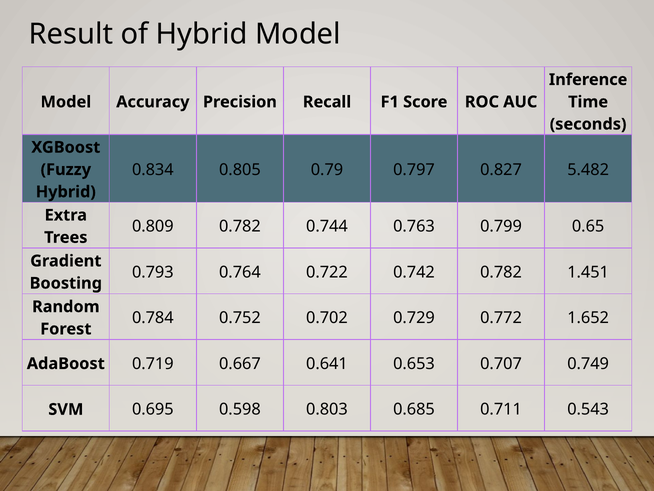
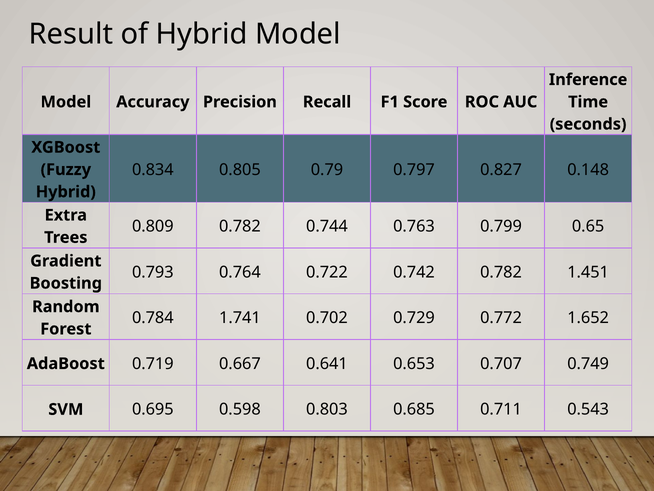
5.482: 5.482 -> 0.148
0.752: 0.752 -> 1.741
